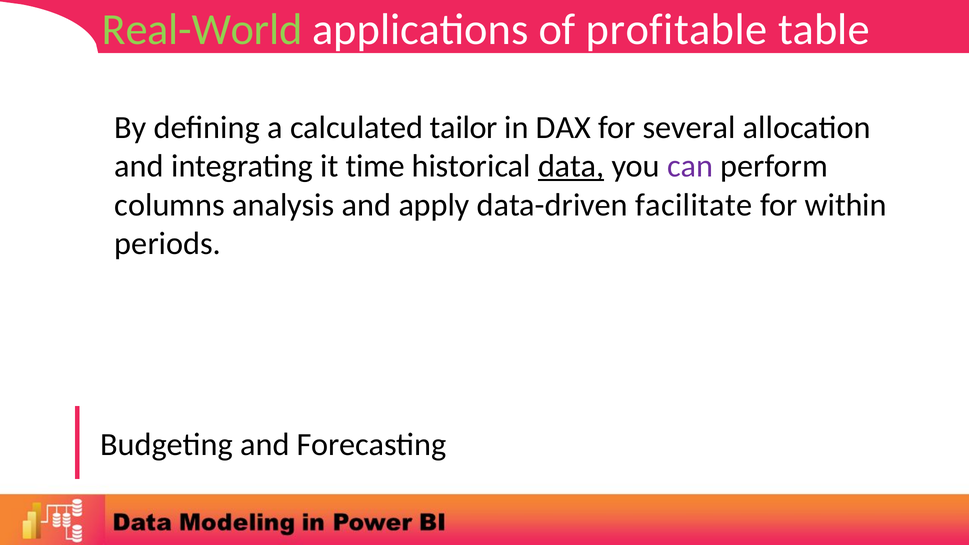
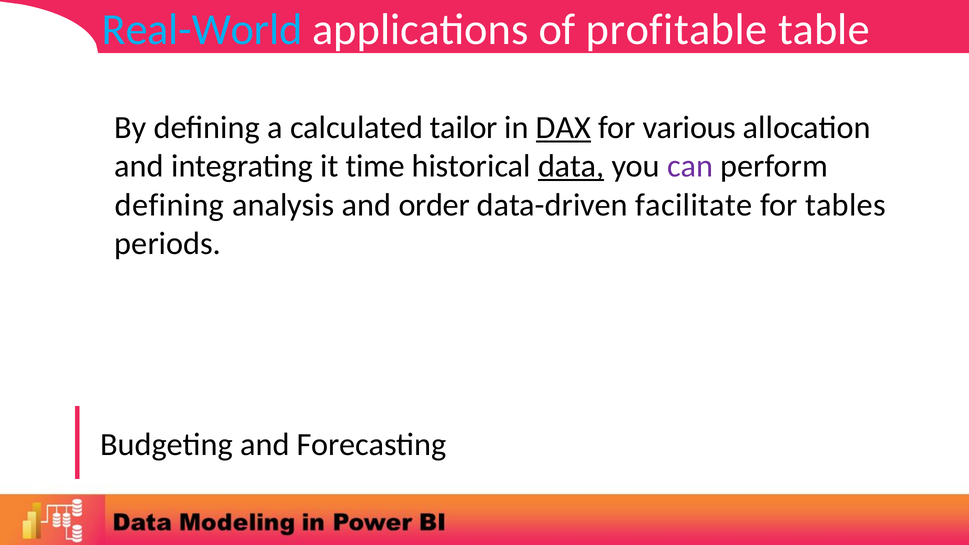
Real-World colour: light green -> light blue
DAX underline: none -> present
several: several -> various
columns at (170, 205): columns -> defining
apply: apply -> order
within: within -> tables
